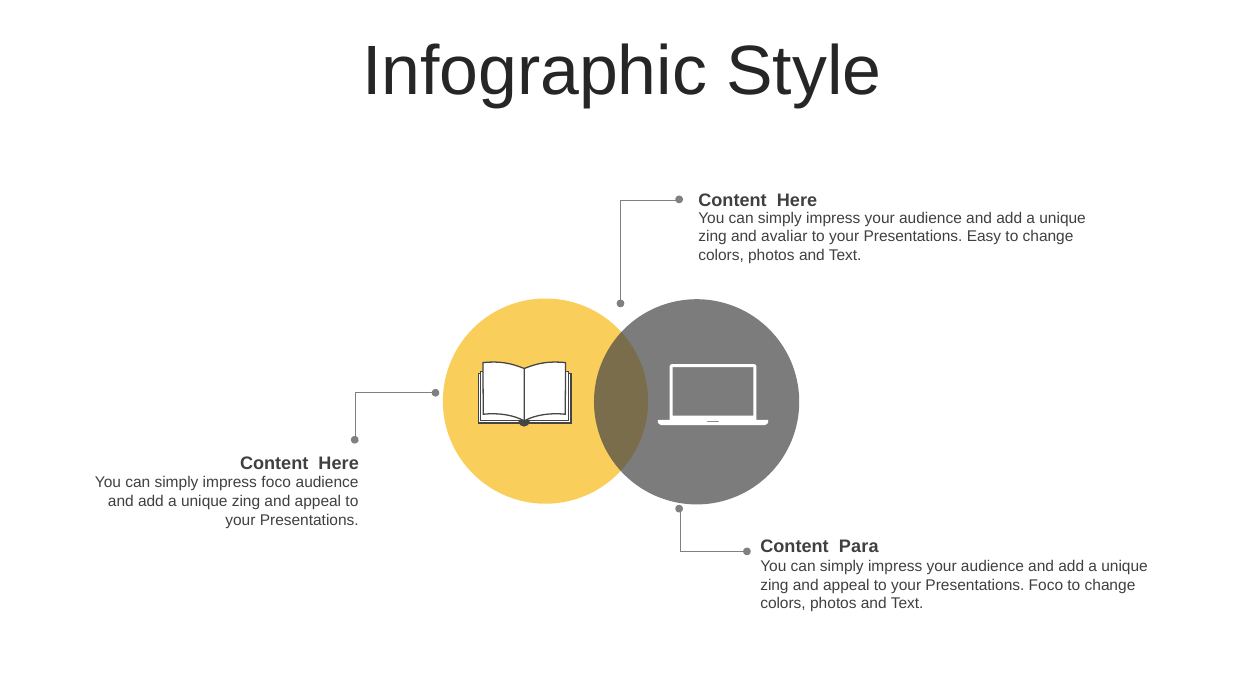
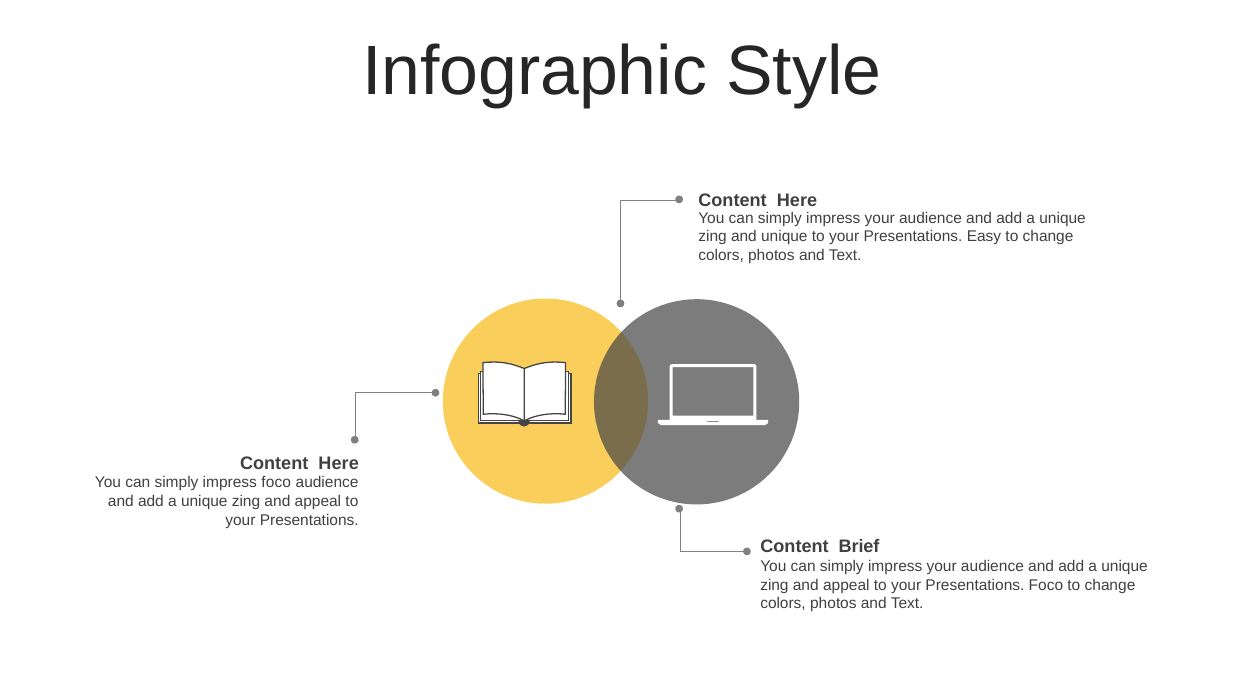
and avaliar: avaliar -> unique
Para: Para -> Brief
